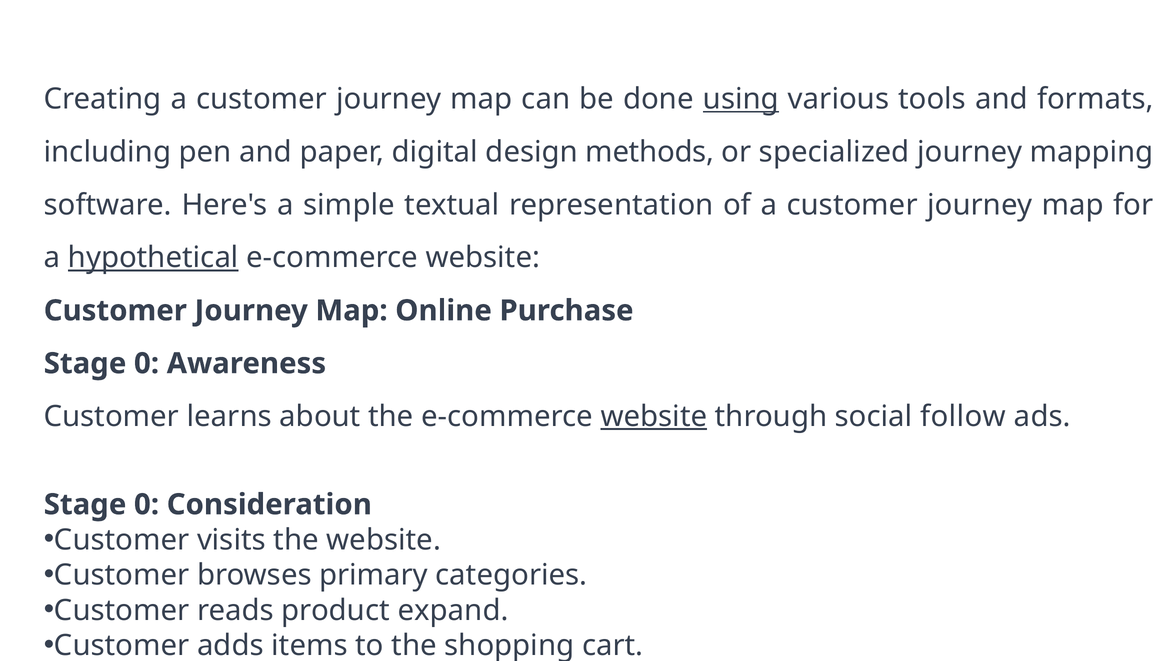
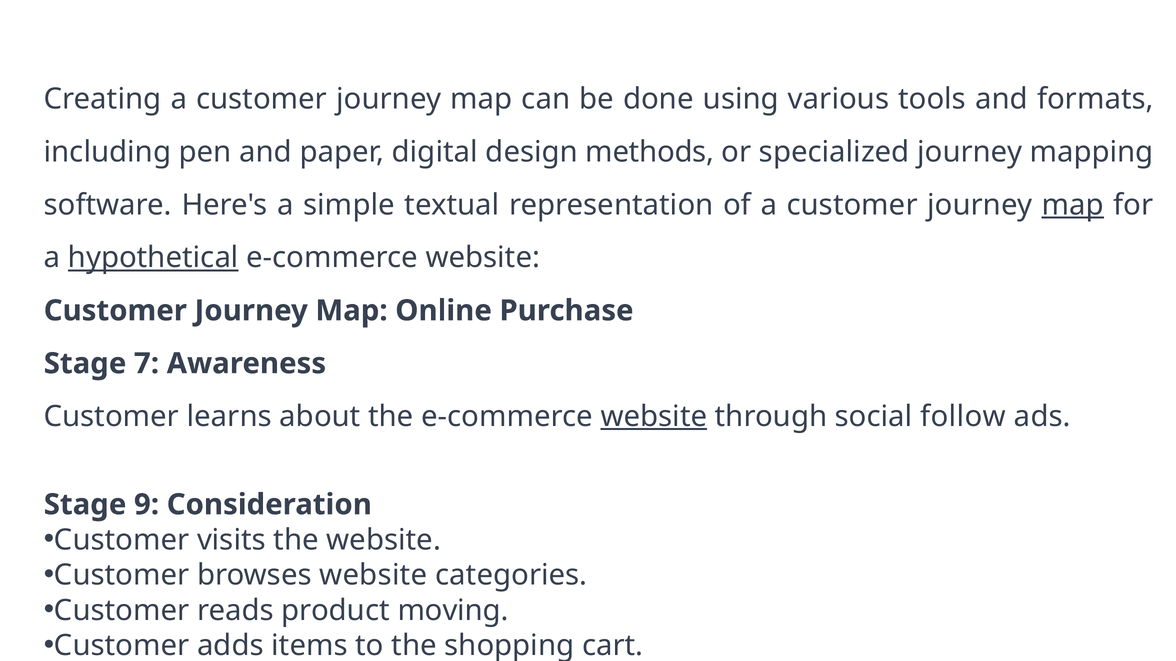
using underline: present -> none
map at (1073, 205) underline: none -> present
0 at (147, 364): 0 -> 7
0 at (147, 505): 0 -> 9
browses primary: primary -> website
expand: expand -> moving
